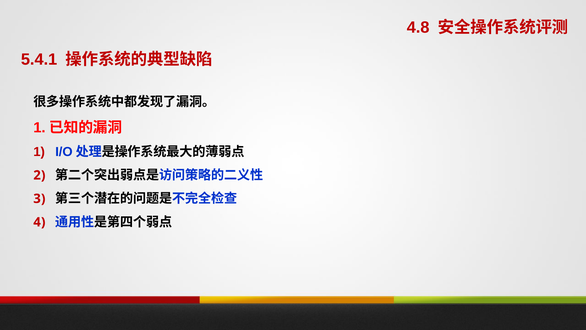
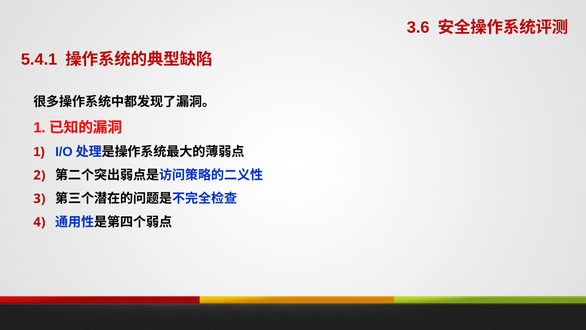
4.8: 4.8 -> 3.6
